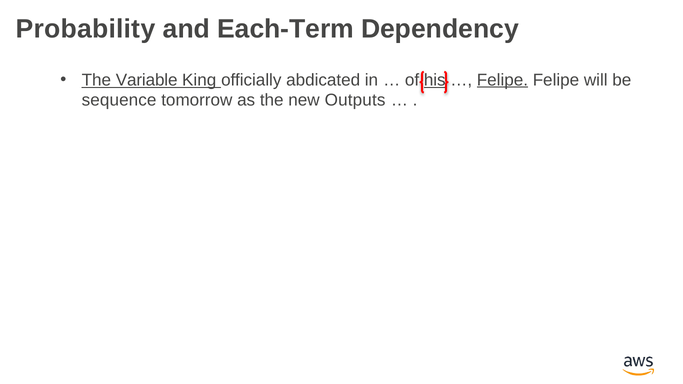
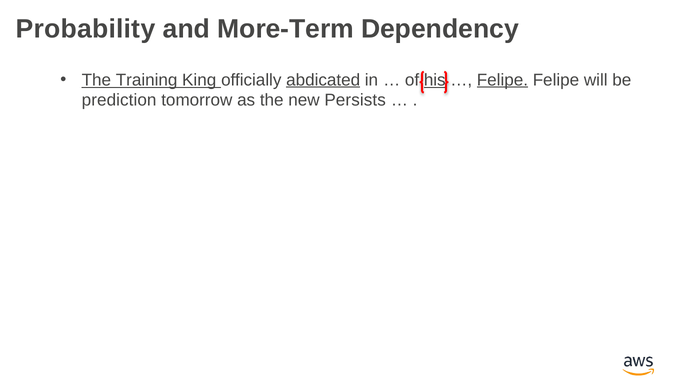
Each-Term: Each-Term -> More-Term
Variable: Variable -> Training
abdicated underline: none -> present
sequence: sequence -> prediction
Outputs: Outputs -> Persists
